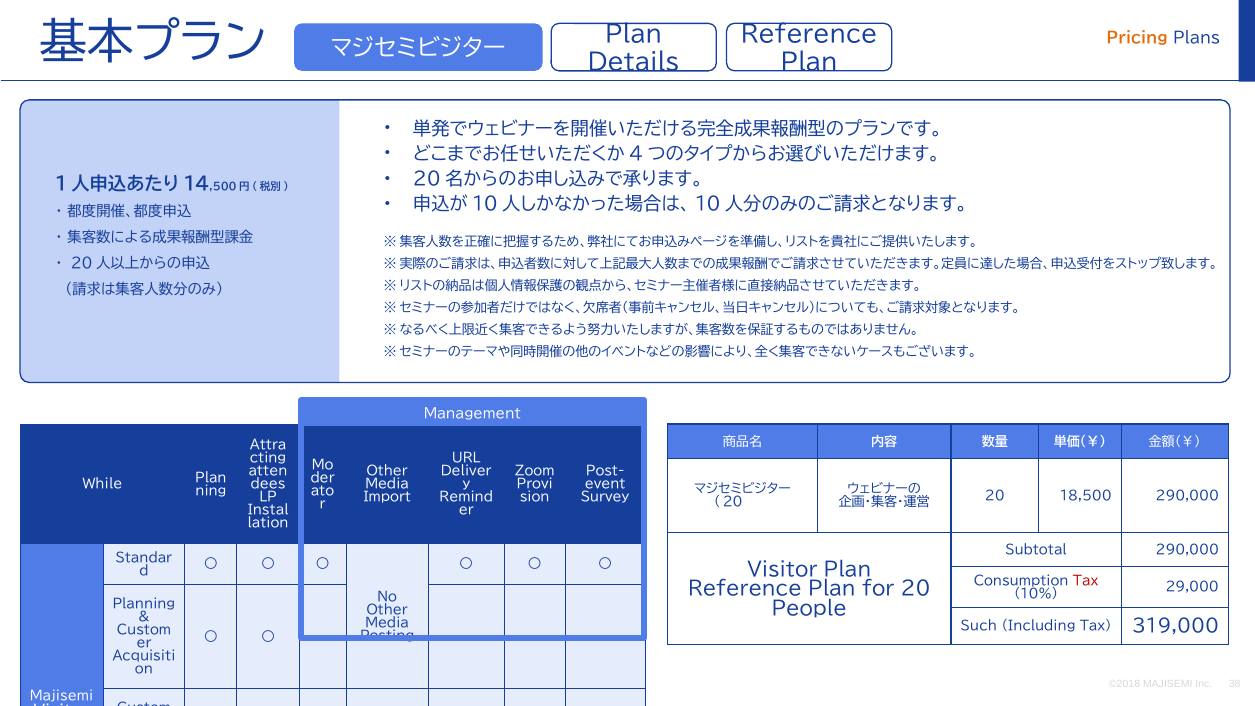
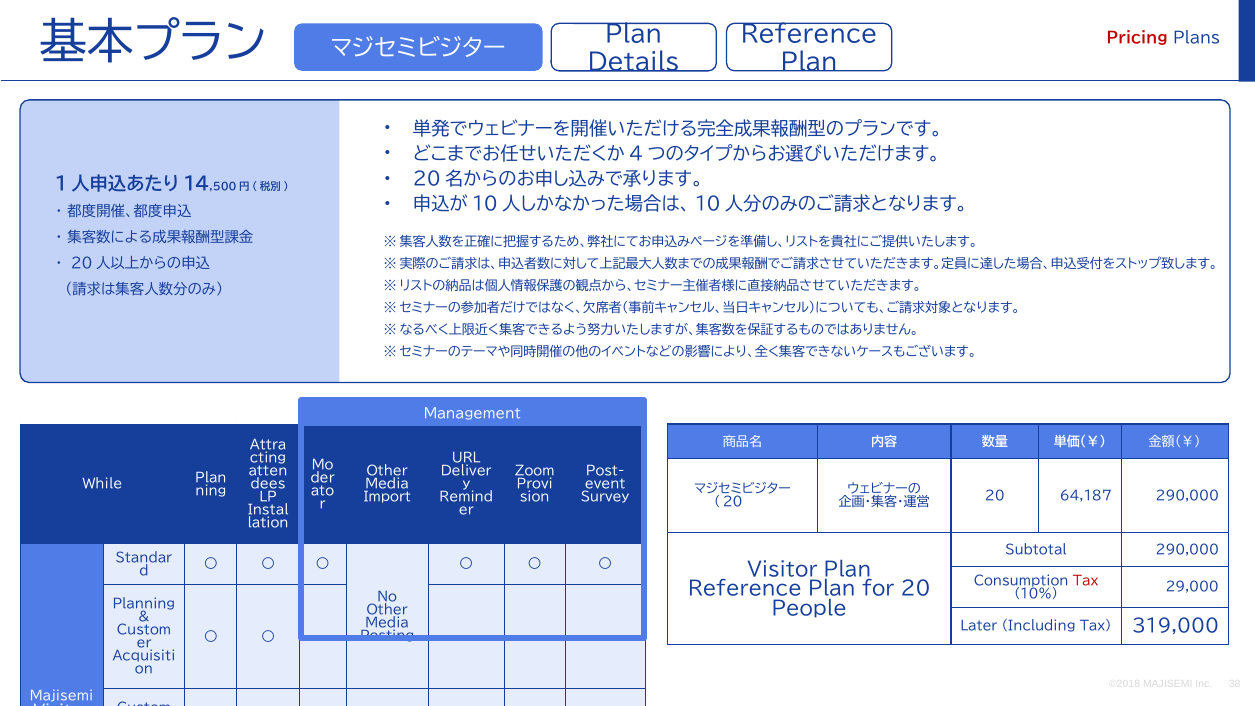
Pricing colour: orange -> red
18,500: 18,500 -> 64,187
Such: Such -> Later
